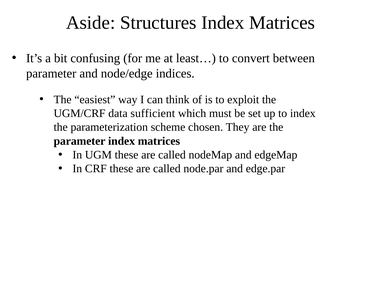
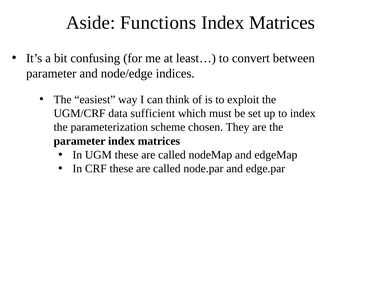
Structures: Structures -> Functions
